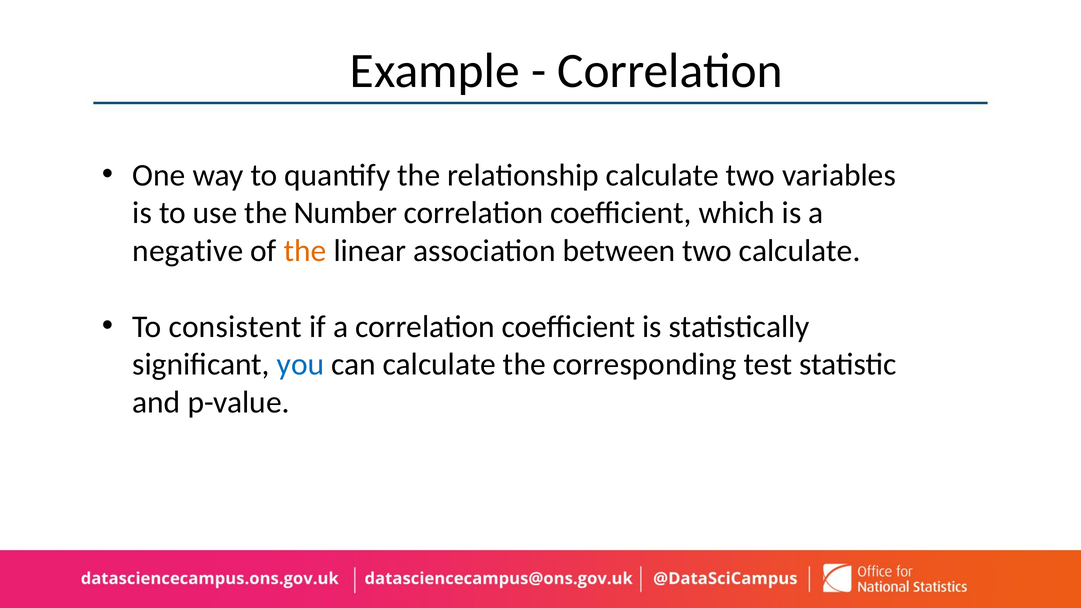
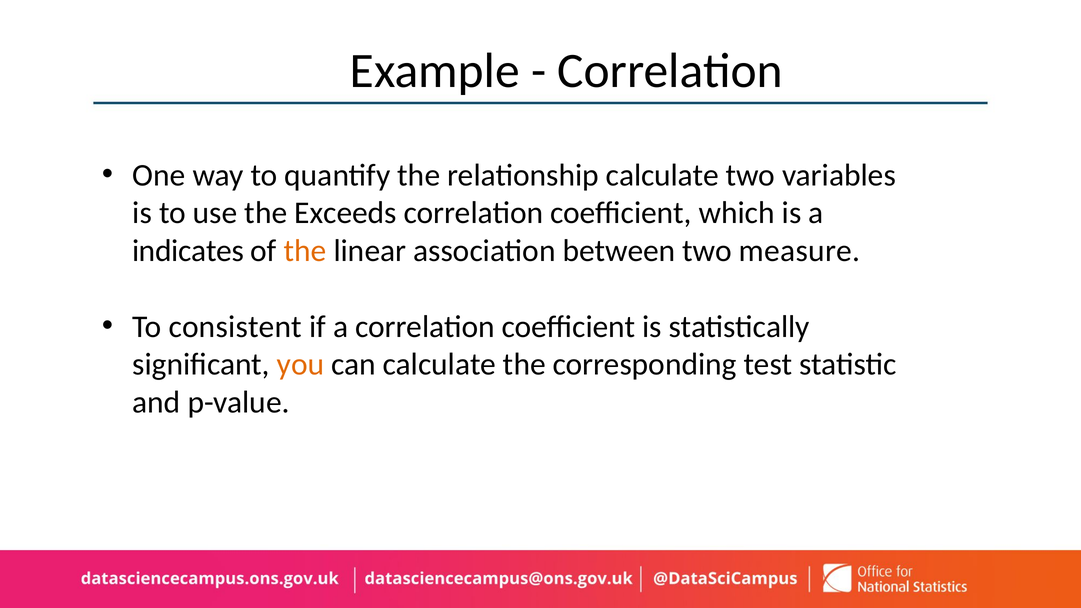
Number: Number -> Exceeds
negative: negative -> indicates
two calculate: calculate -> measure
you colour: blue -> orange
